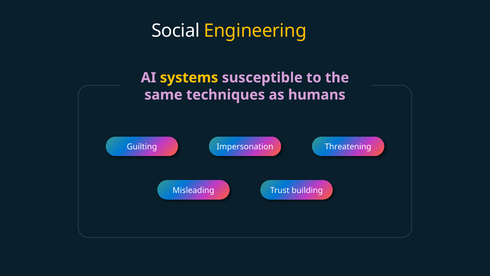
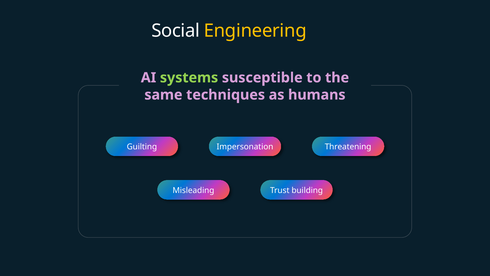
systems colour: yellow -> light green
